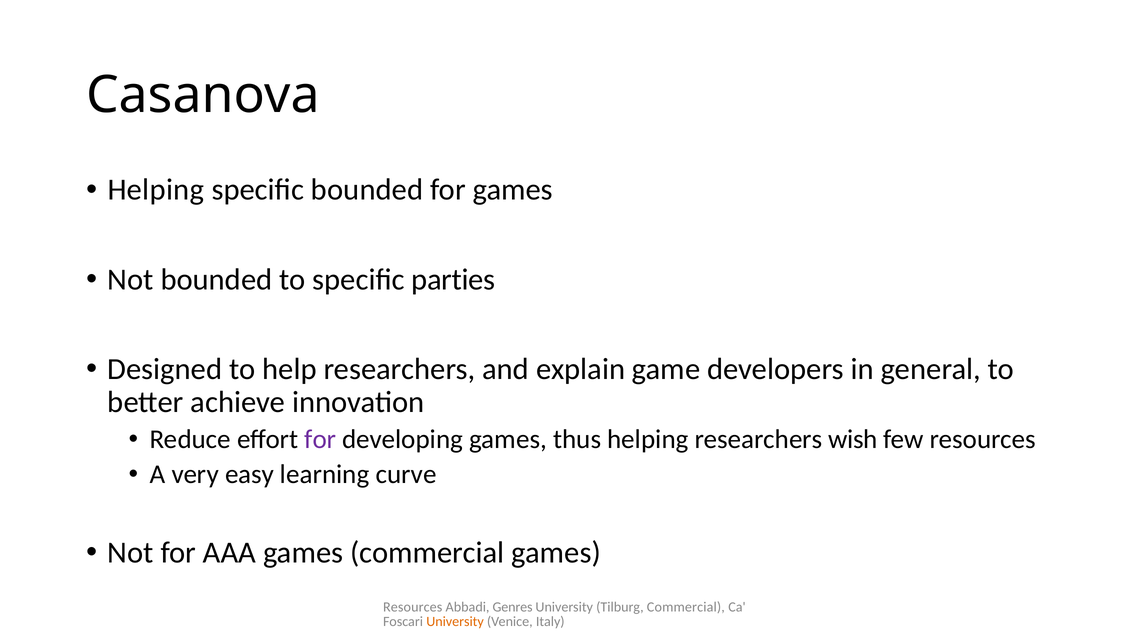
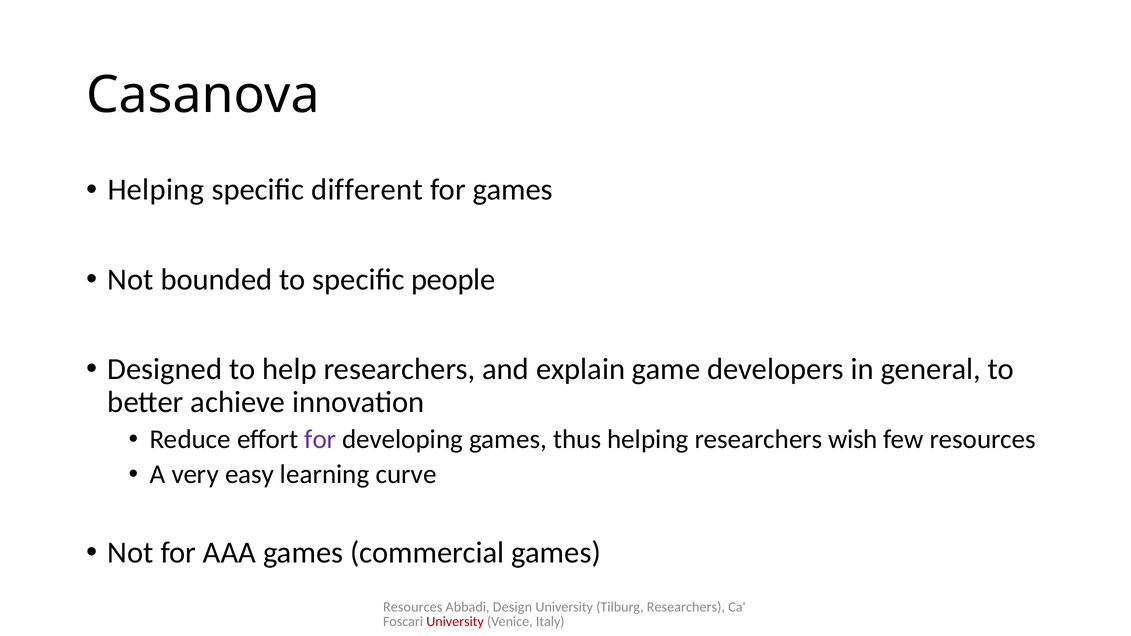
specific bounded: bounded -> different
parties: parties -> people
Genres: Genres -> Design
Tilburg Commercial: Commercial -> Researchers
University at (455, 622) colour: orange -> red
